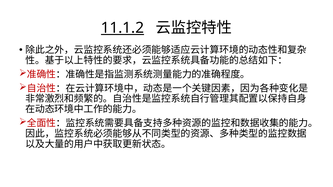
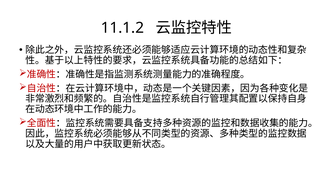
11.1.2 underline: present -> none
